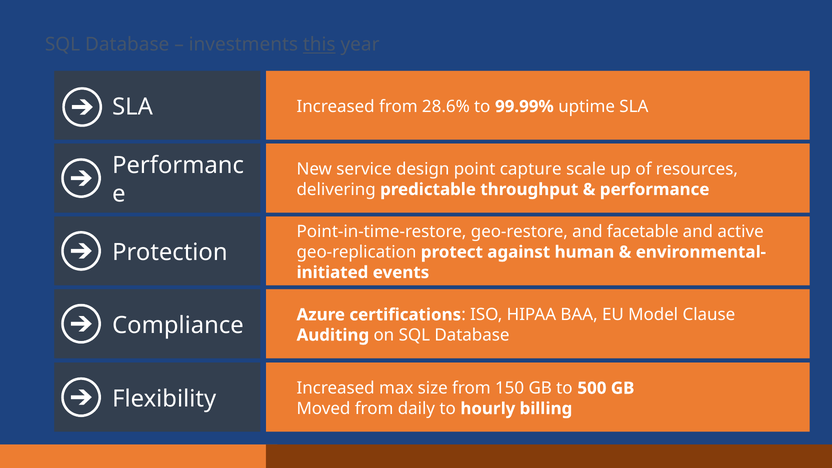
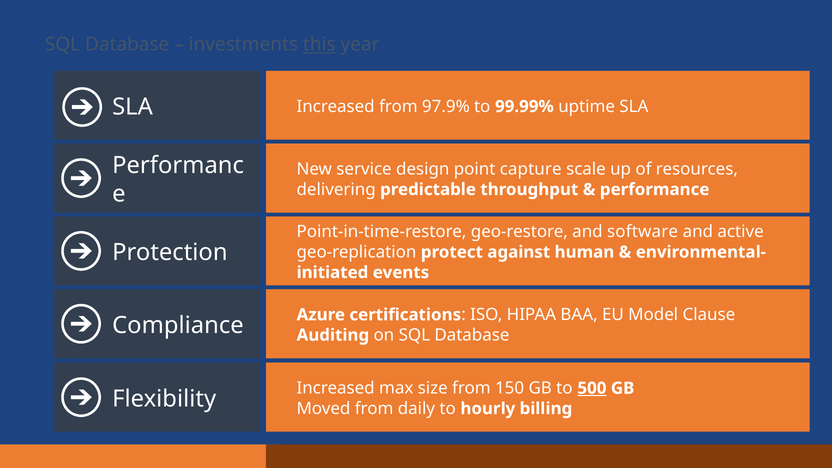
28.6%: 28.6% -> 97.9%
facetable: facetable -> software
500 underline: none -> present
